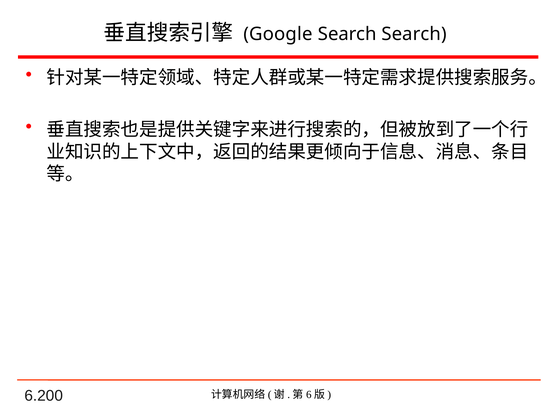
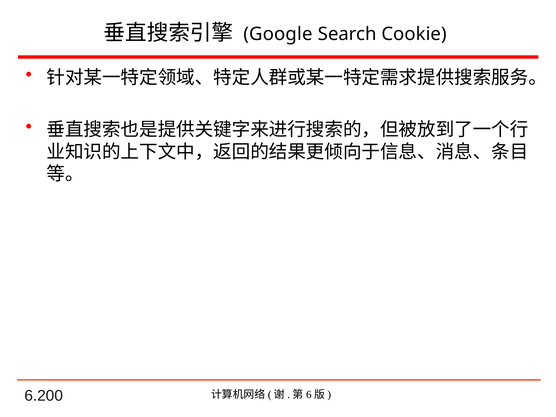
Search Search: Search -> Cookie
